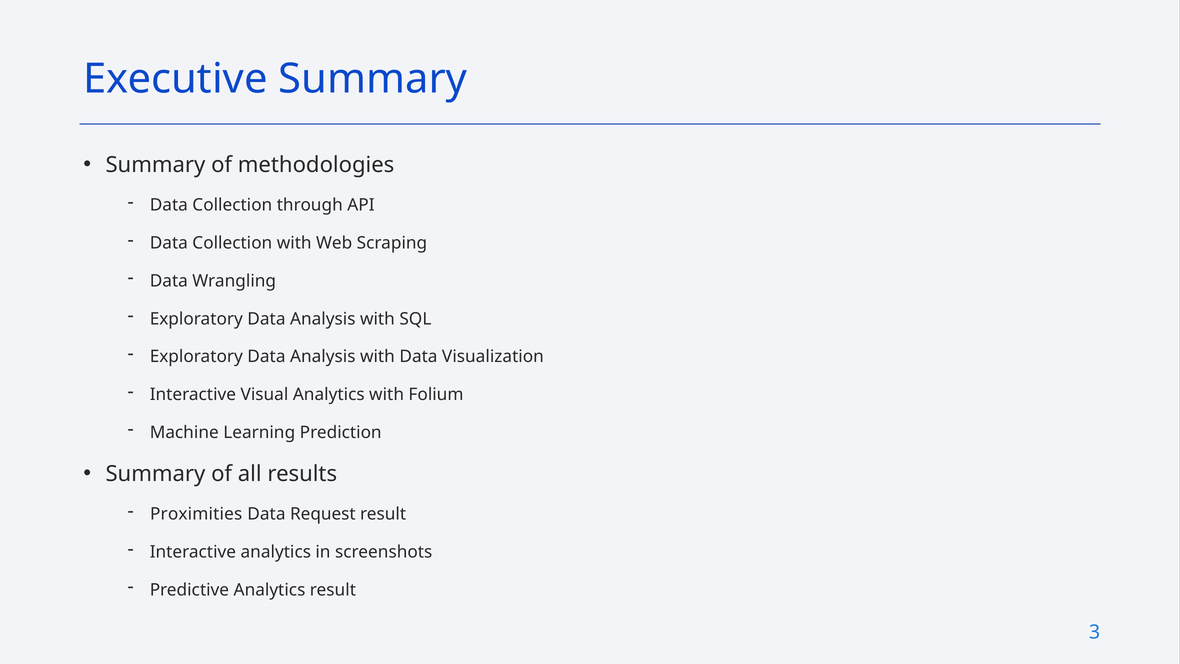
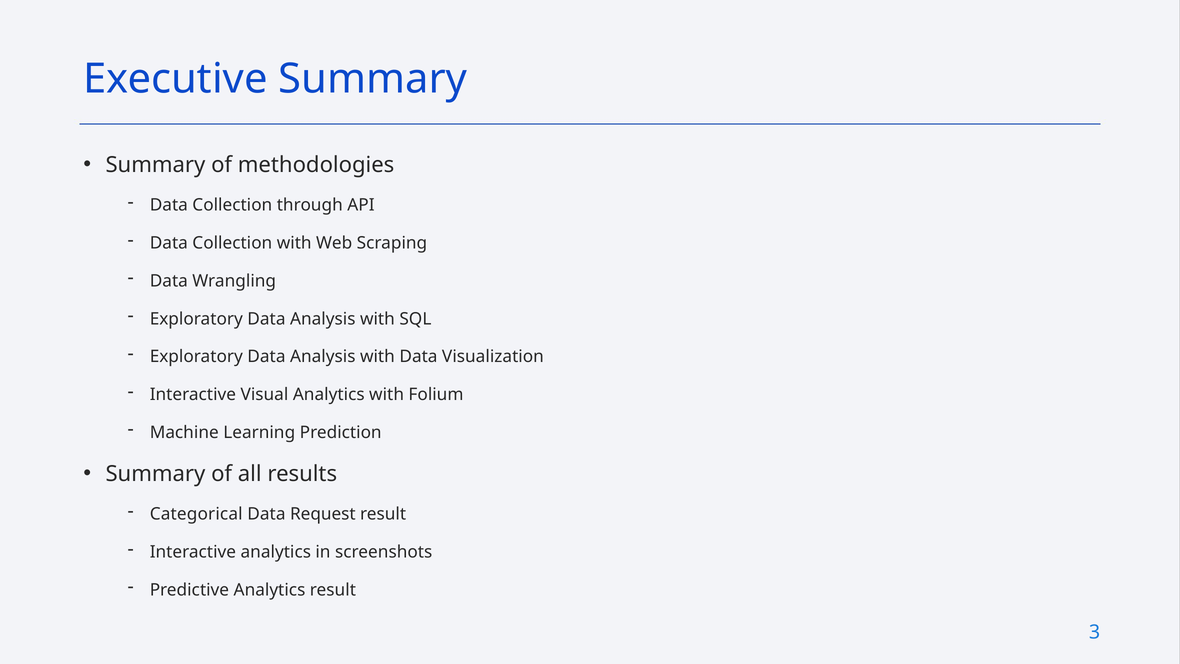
Proximities: Proximities -> Categorical
